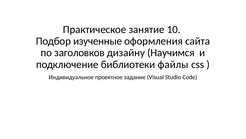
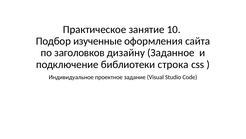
Научимся: Научимся -> Заданное
файлы: файлы -> строка
